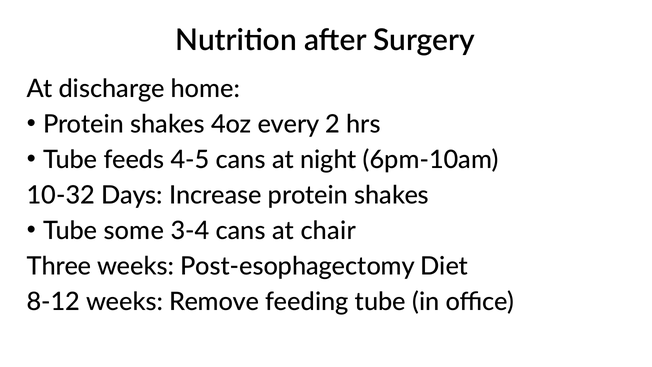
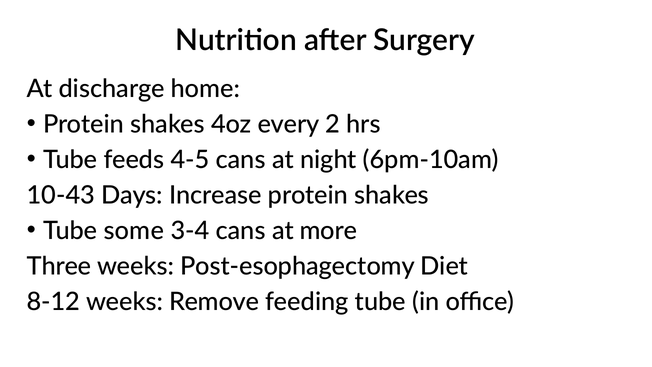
10-32: 10-32 -> 10-43
chair: chair -> more
